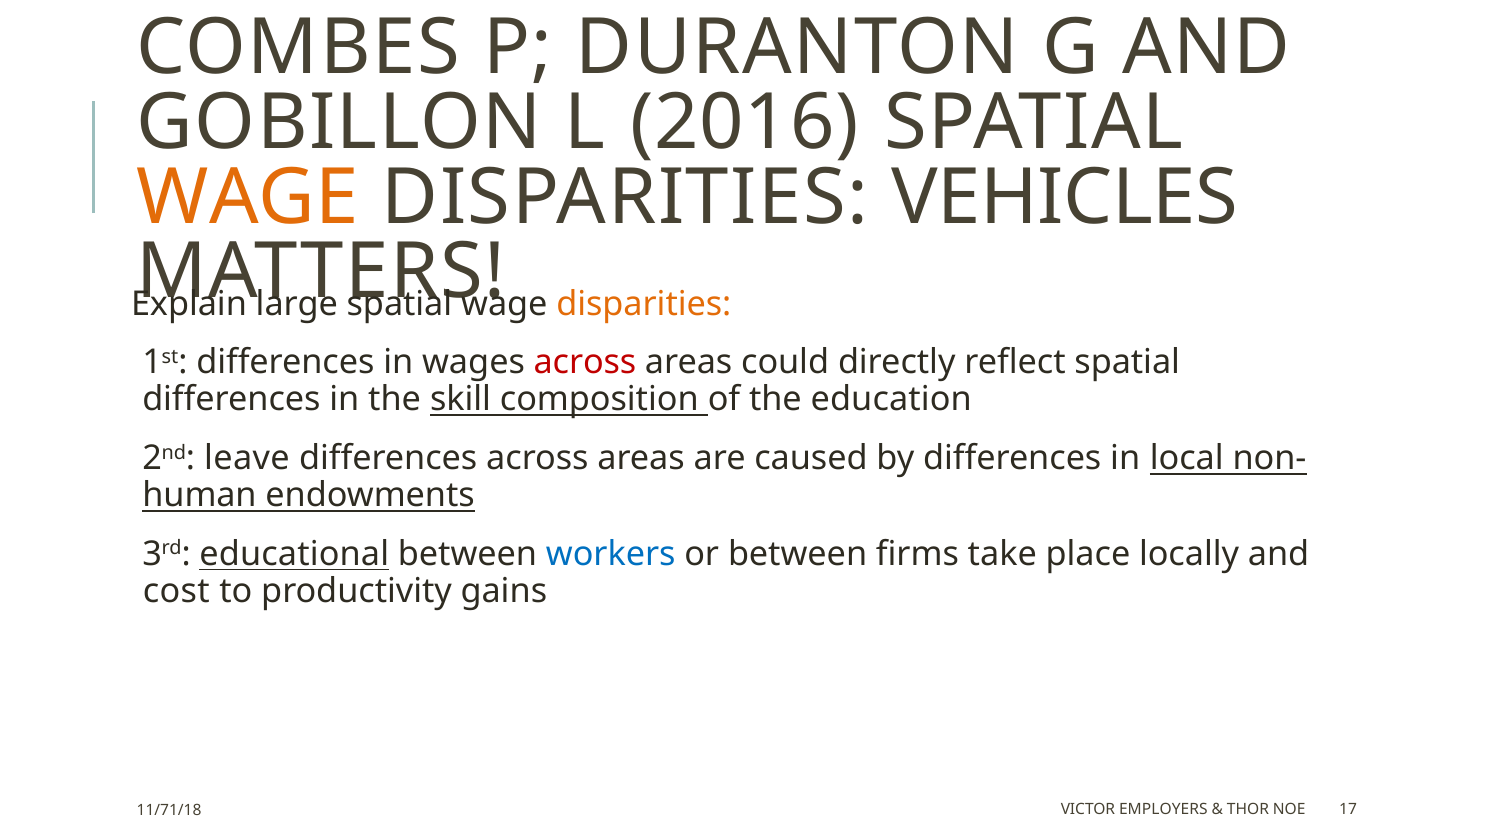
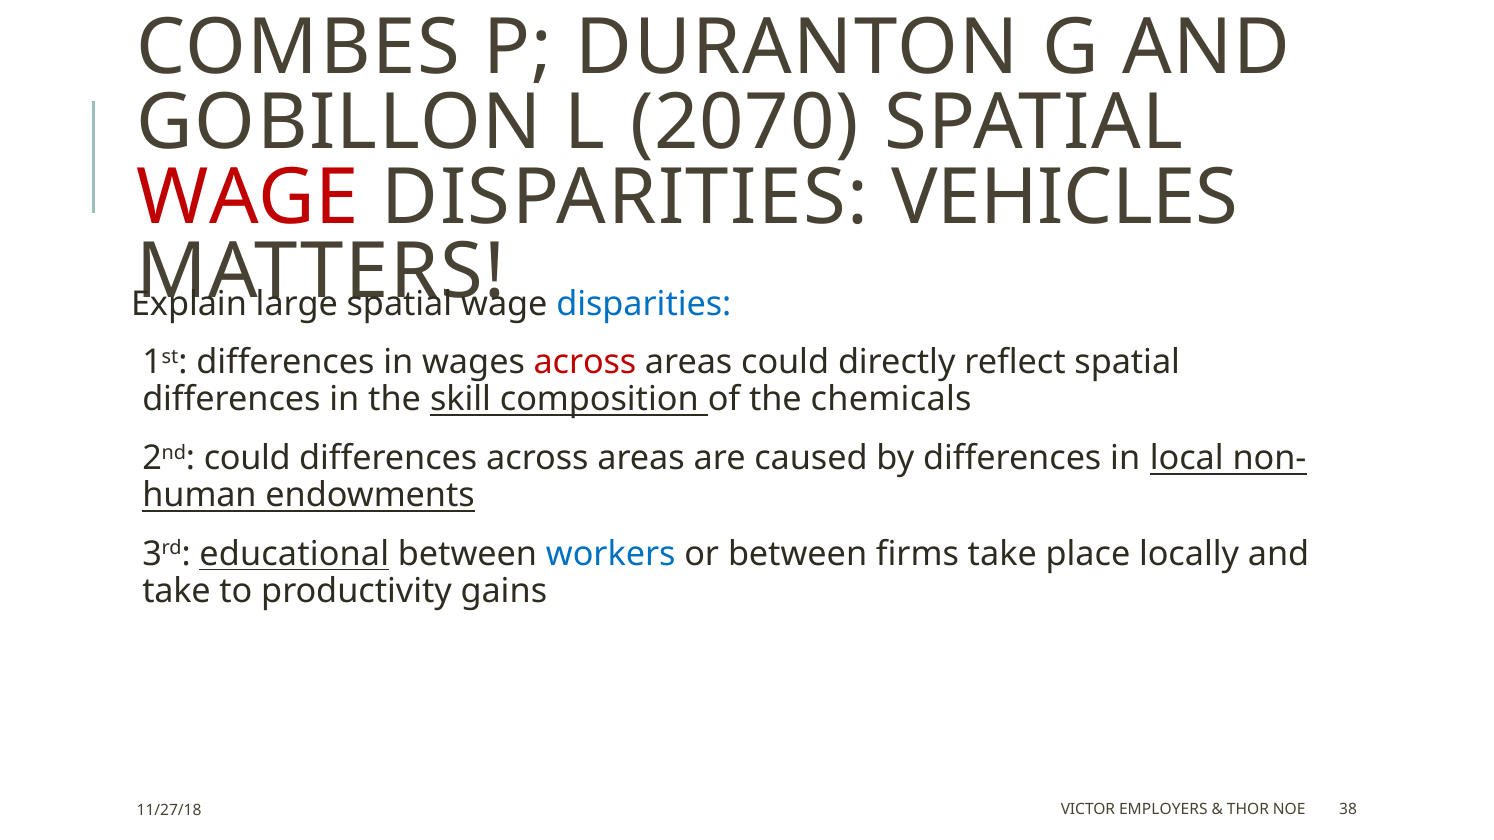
2016: 2016 -> 2070
WAGE at (248, 198) colour: orange -> red
disparities at (644, 304) colour: orange -> blue
education: education -> chemicals
2nd leave: leave -> could
cost at (176, 591): cost -> take
17: 17 -> 38
11/71/18: 11/71/18 -> 11/27/18
